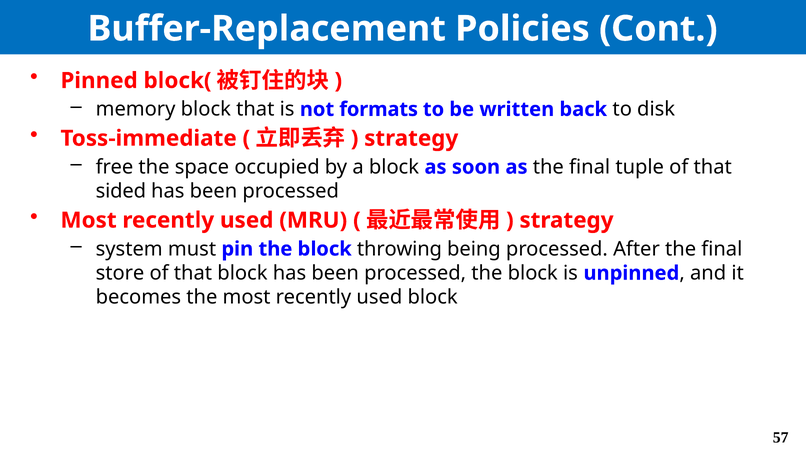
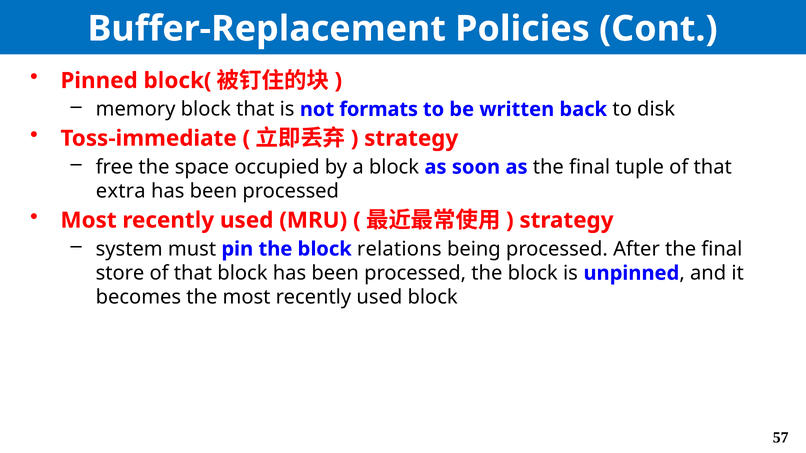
sided: sided -> extra
throwing: throwing -> relations
